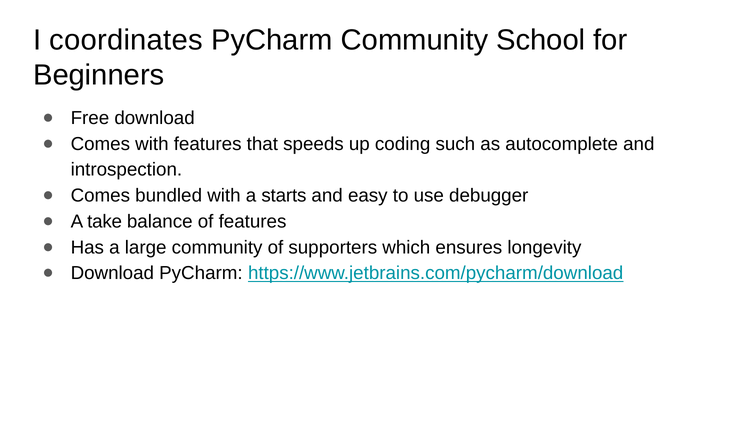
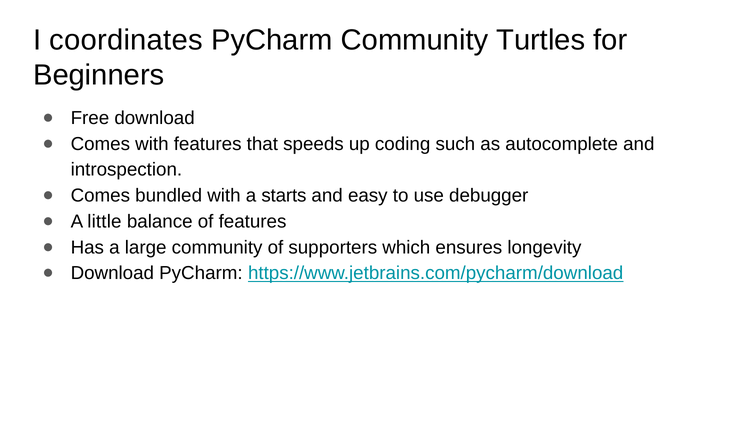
School: School -> Turtles
take: take -> little
